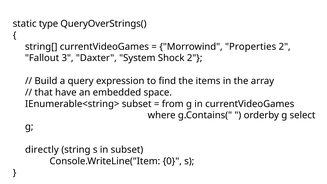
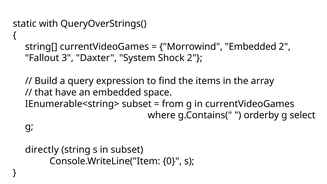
type: type -> with
Morrowind Properties: Properties -> Embedded
